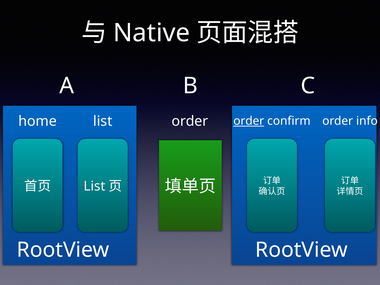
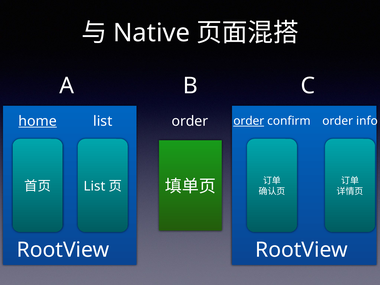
home underline: none -> present
